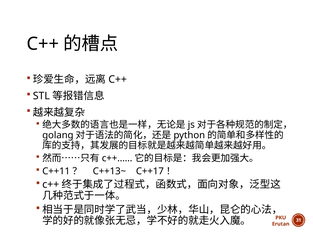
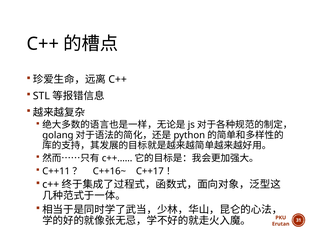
C++13~: C++13~ -> C++16~
